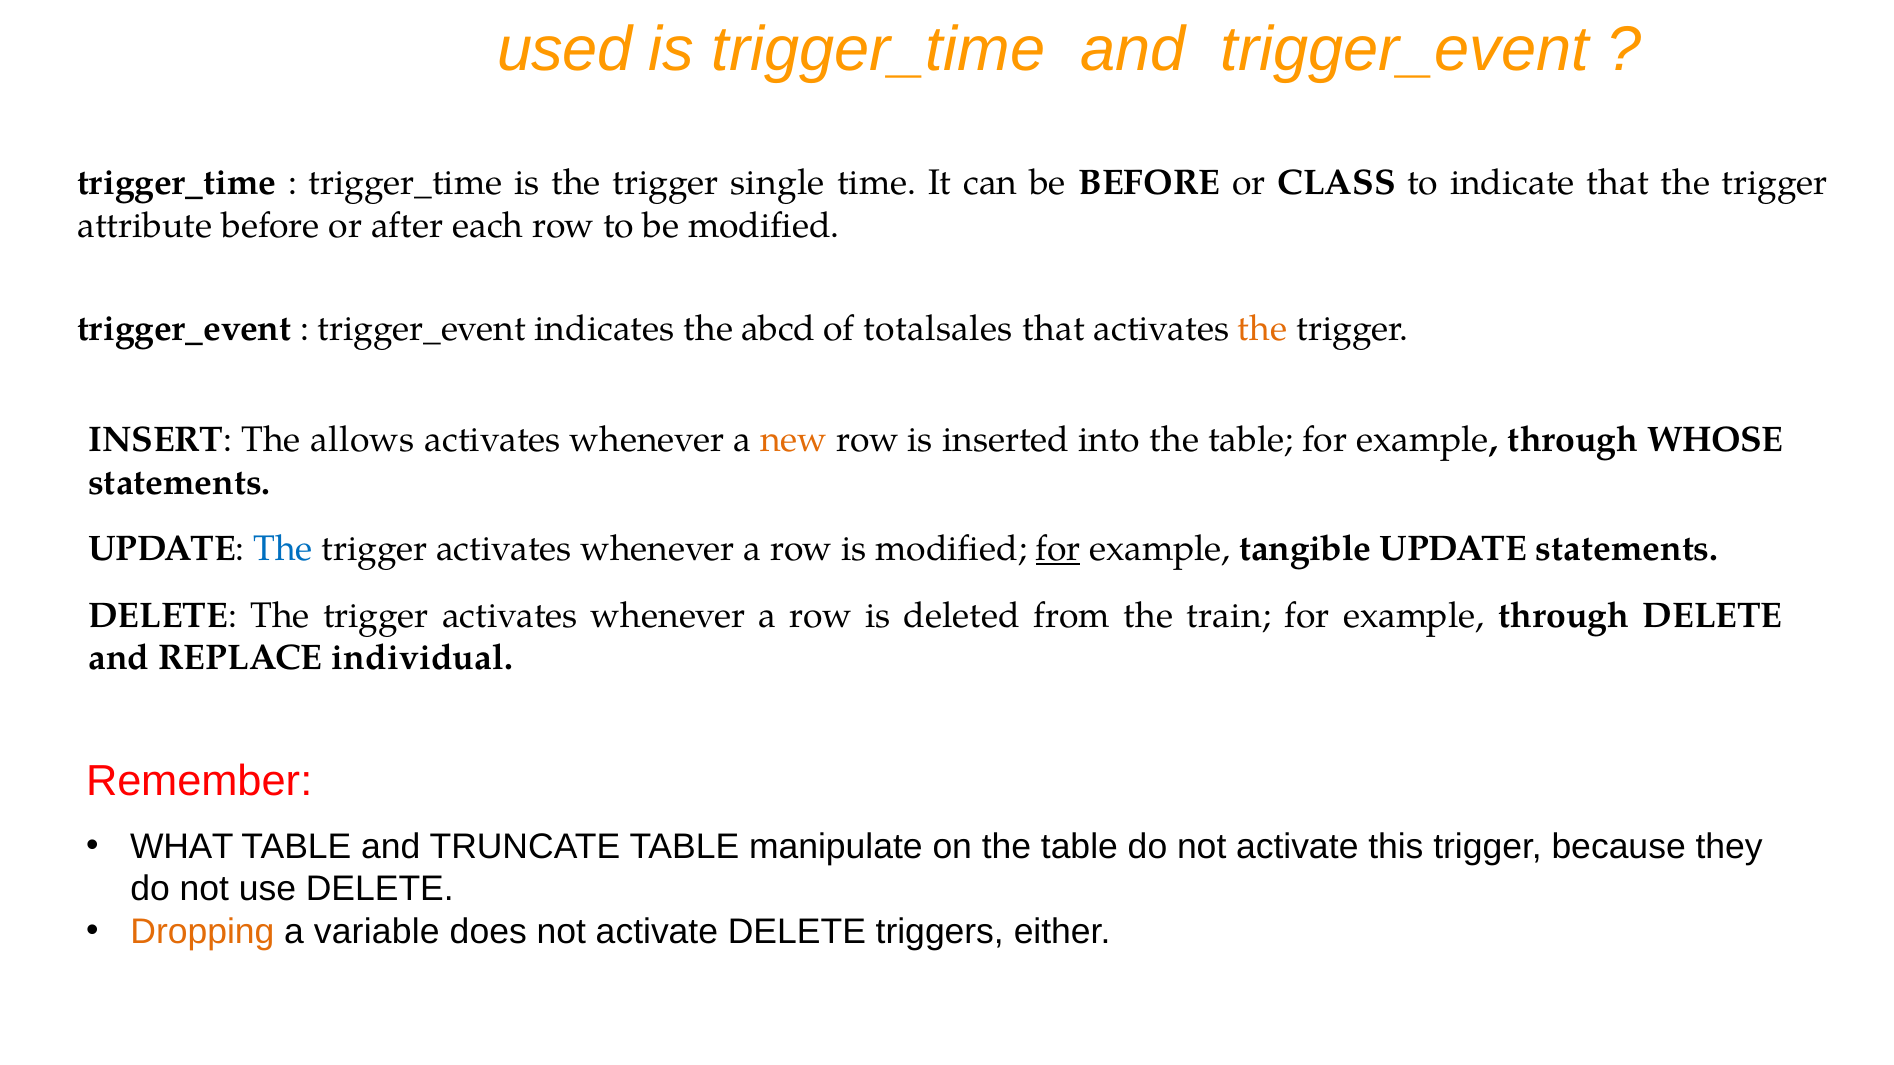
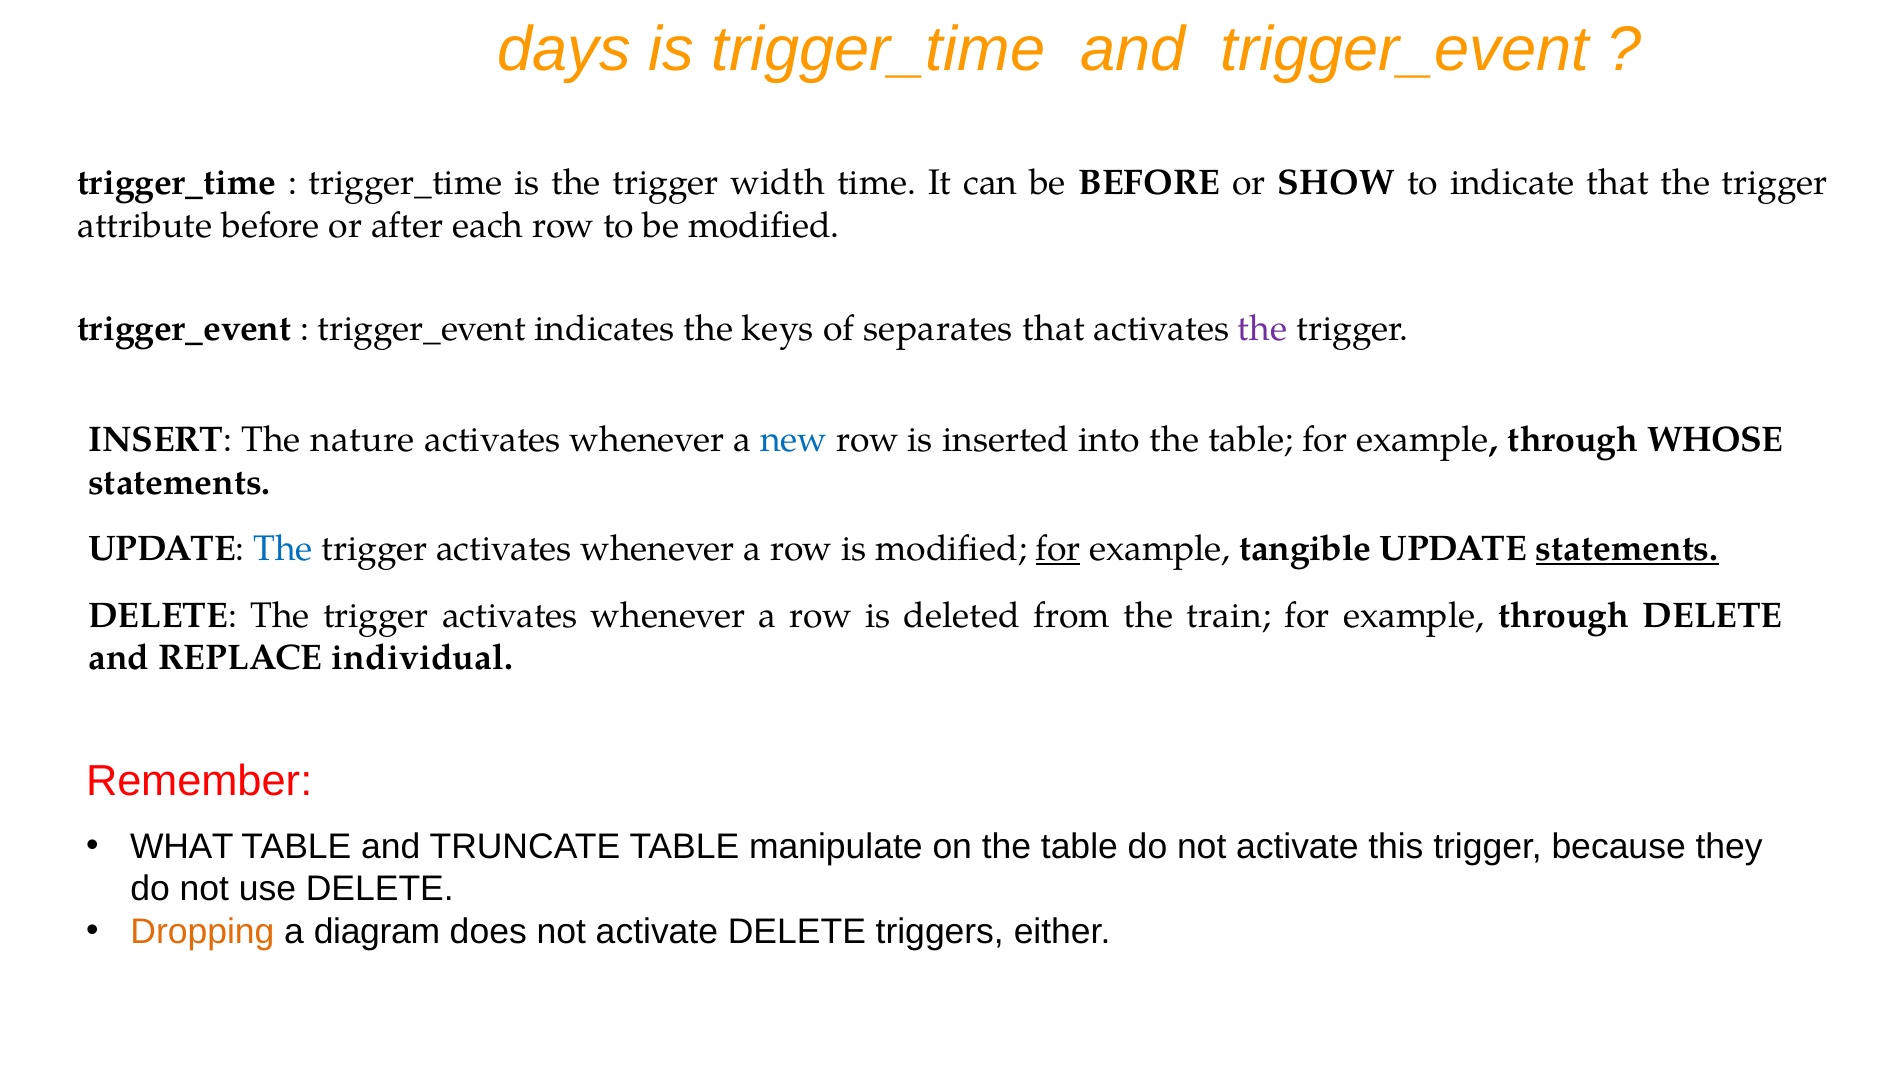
used: used -> days
single: single -> width
CLASS: CLASS -> SHOW
abcd: abcd -> keys
totalsales: totalsales -> separates
the at (1263, 329) colour: orange -> purple
allows: allows -> nature
new colour: orange -> blue
statements at (1627, 549) underline: none -> present
variable: variable -> diagram
